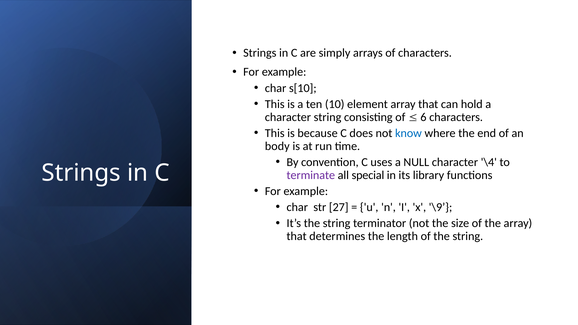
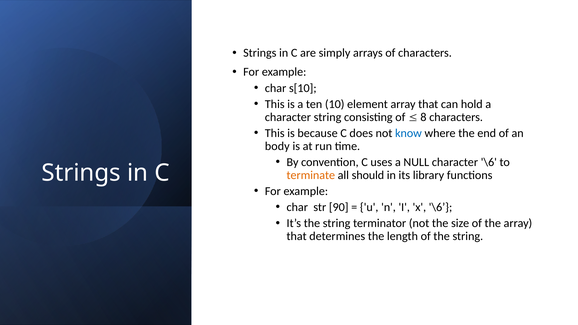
6: 6 -> 8
character \4: \4 -> \6
terminate colour: purple -> orange
special: special -> should
27: 27 -> 90
x \9: \9 -> \6
